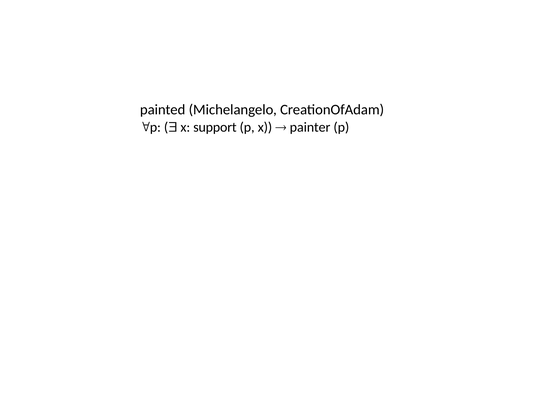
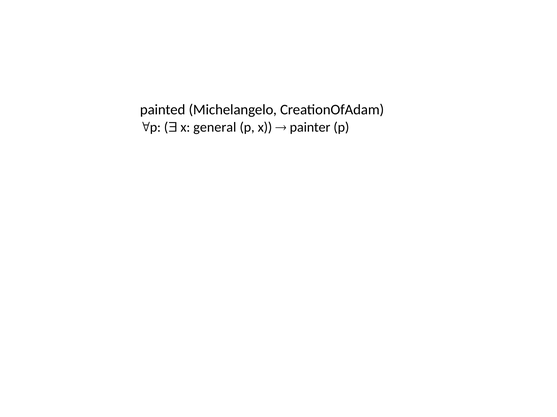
support: support -> general
